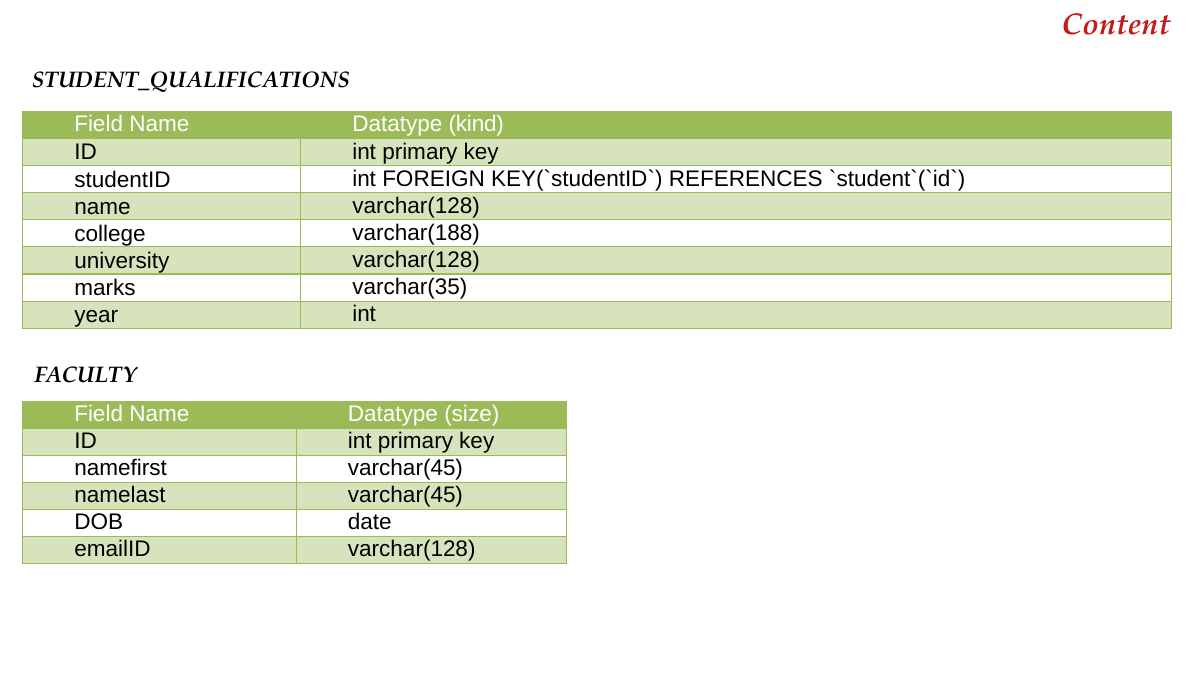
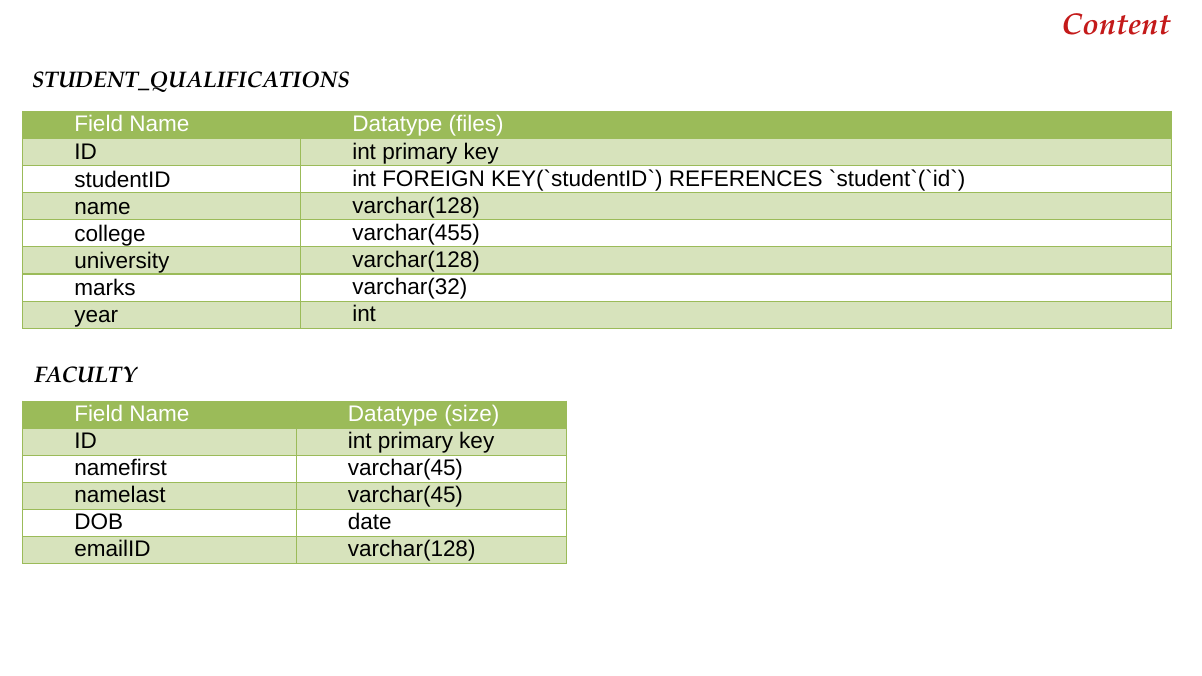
kind: kind -> files
varchar(188: varchar(188 -> varchar(455
varchar(35: varchar(35 -> varchar(32
